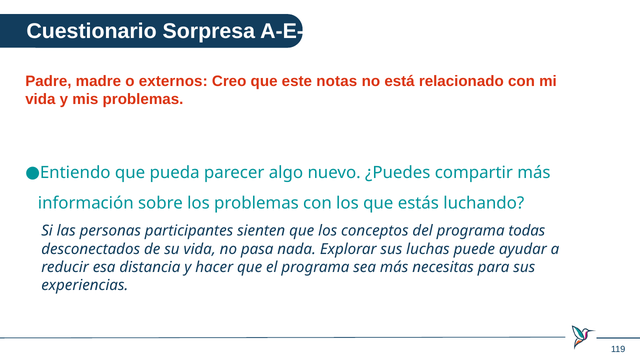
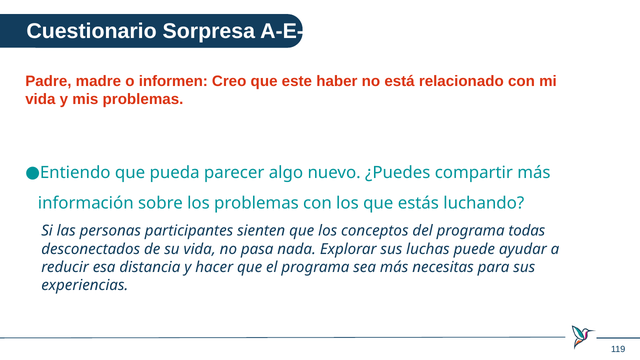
externos: externos -> informen
notas: notas -> haber
